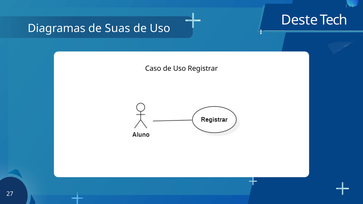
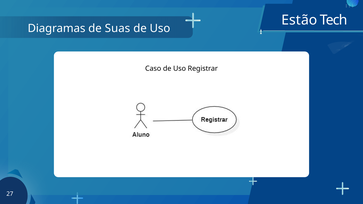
Deste: Deste -> Estão
